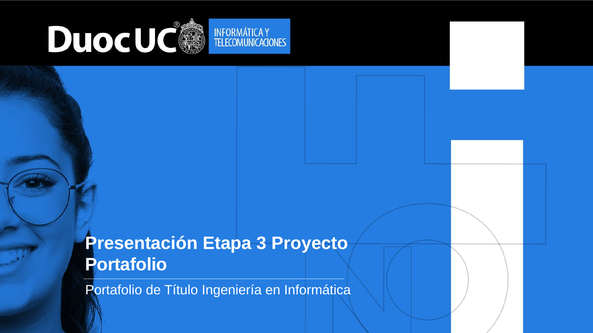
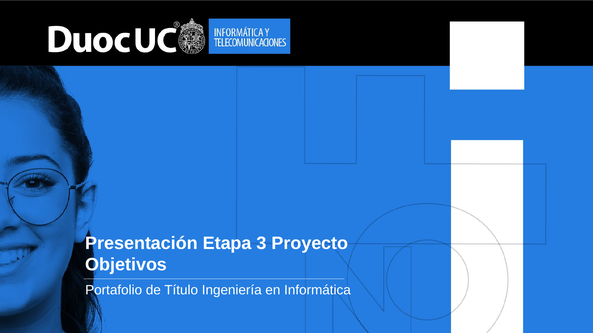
Portafolio at (126, 265): Portafolio -> Objetivos
